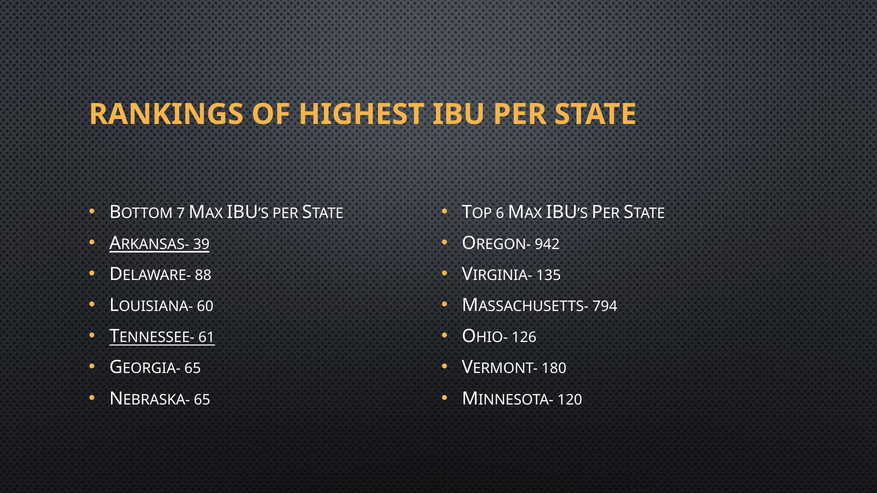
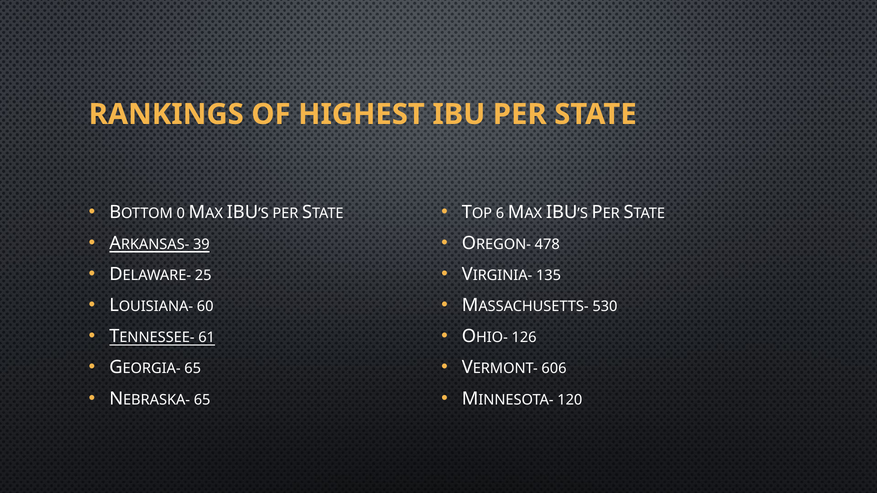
7: 7 -> 0
942: 942 -> 478
88: 88 -> 25
794: 794 -> 530
180: 180 -> 606
